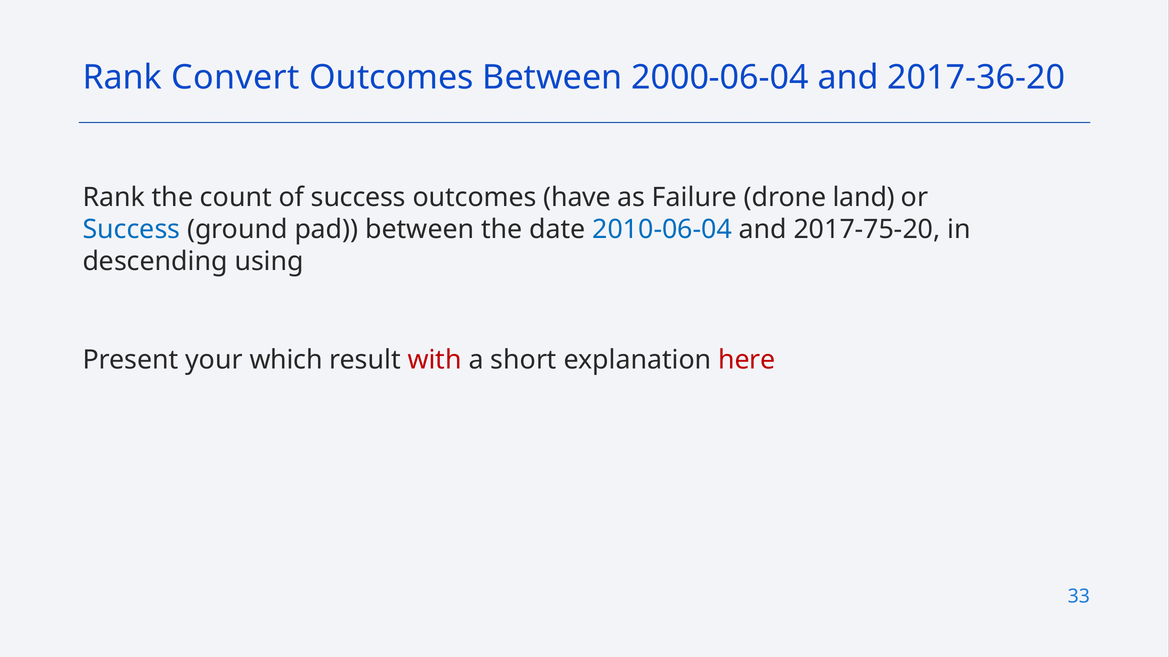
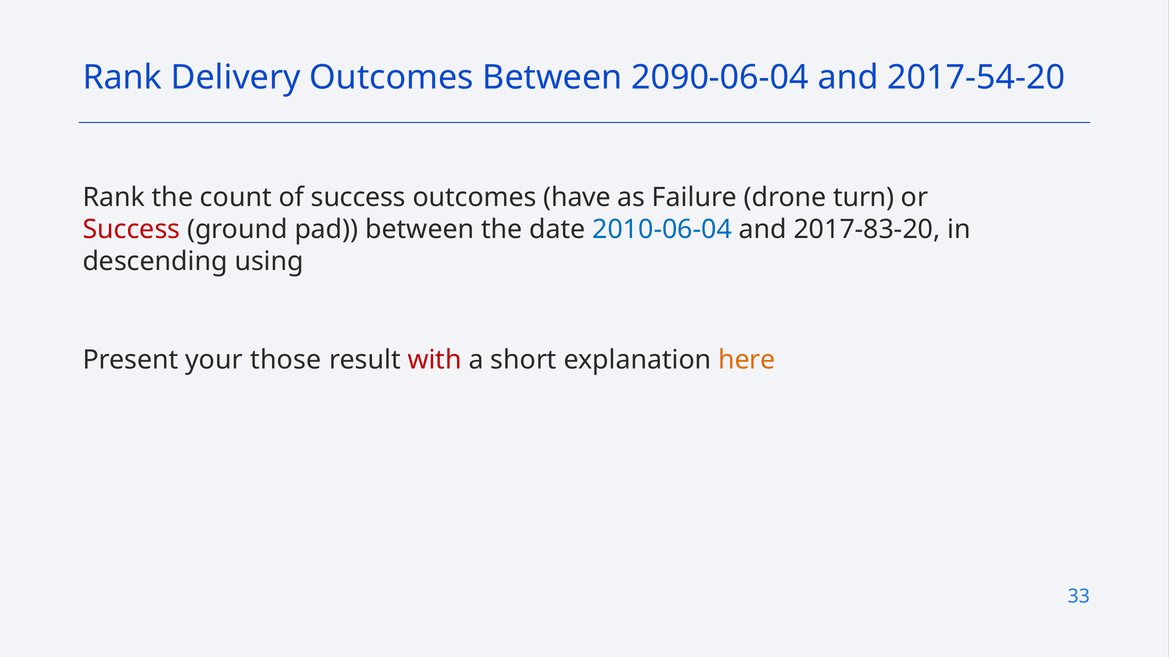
Convert: Convert -> Delivery
2000-06-04: 2000-06-04 -> 2090-06-04
2017-36-20: 2017-36-20 -> 2017-54-20
land: land -> turn
Success at (131, 230) colour: blue -> red
2017-75-20: 2017-75-20 -> 2017-83-20
which: which -> those
here colour: red -> orange
